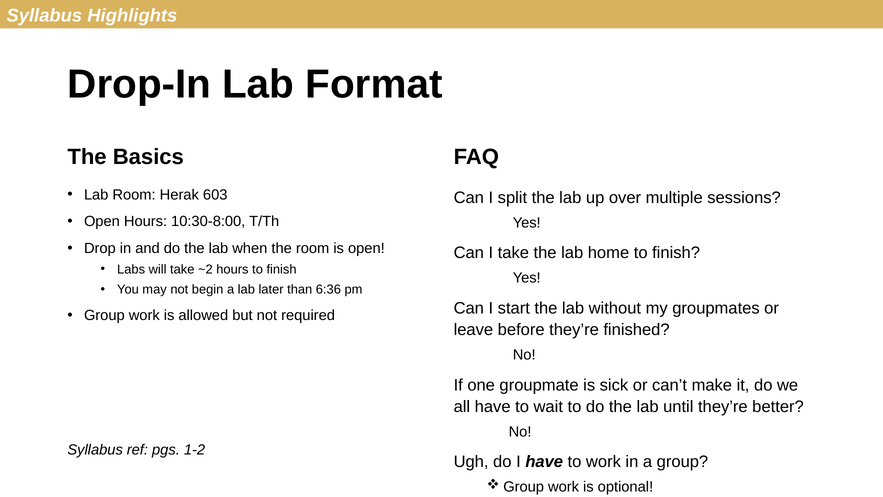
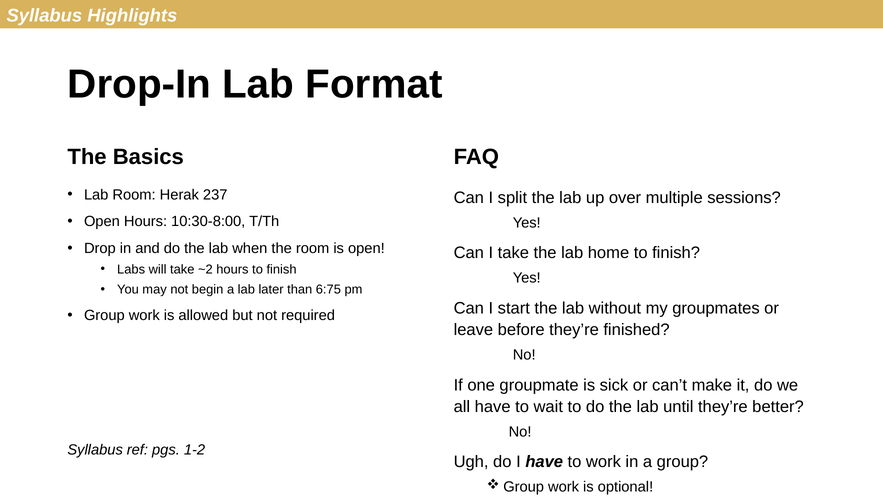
603: 603 -> 237
6:36: 6:36 -> 6:75
